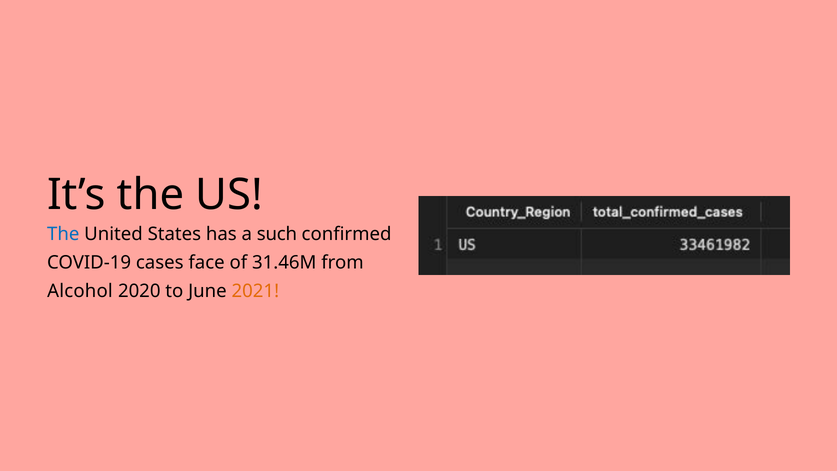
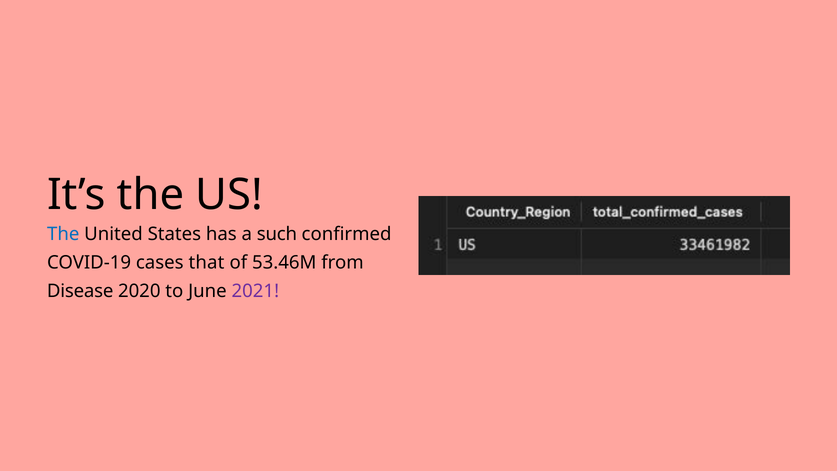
face: face -> that
31.46M: 31.46M -> 53.46M
Alcohol: Alcohol -> Disease
2021 colour: orange -> purple
